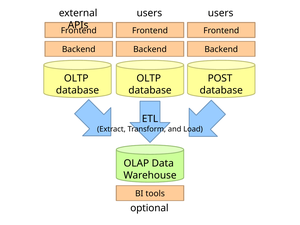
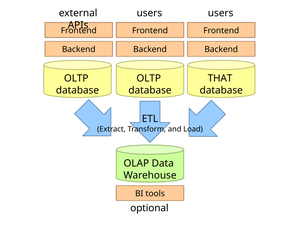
POST: POST -> THAT
